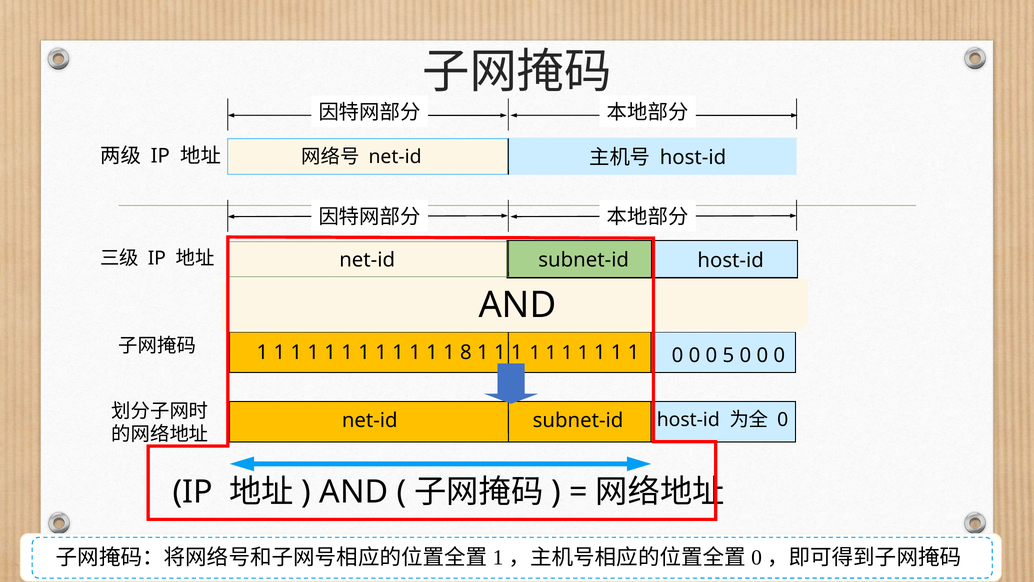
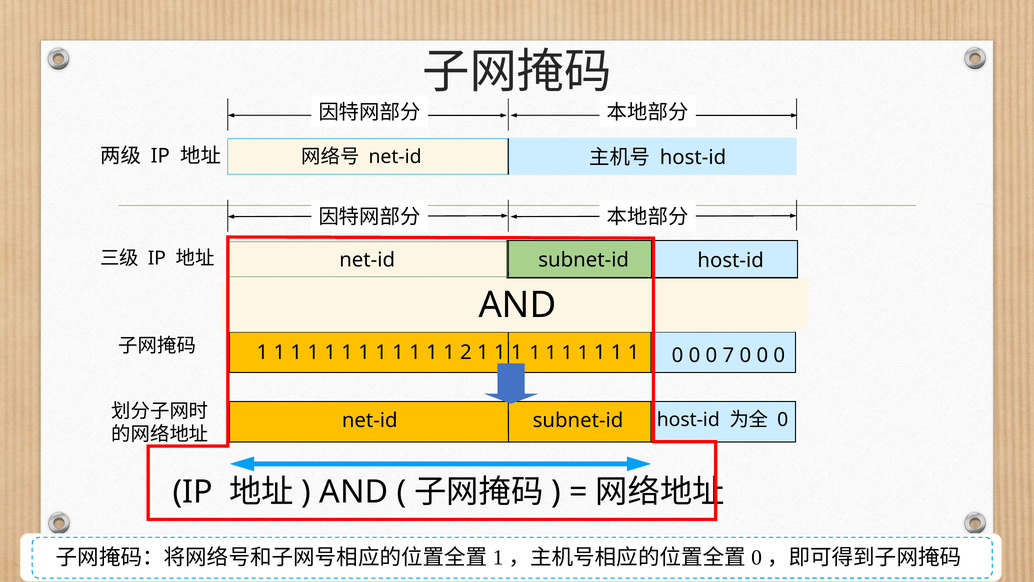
8: 8 -> 2
5: 5 -> 7
